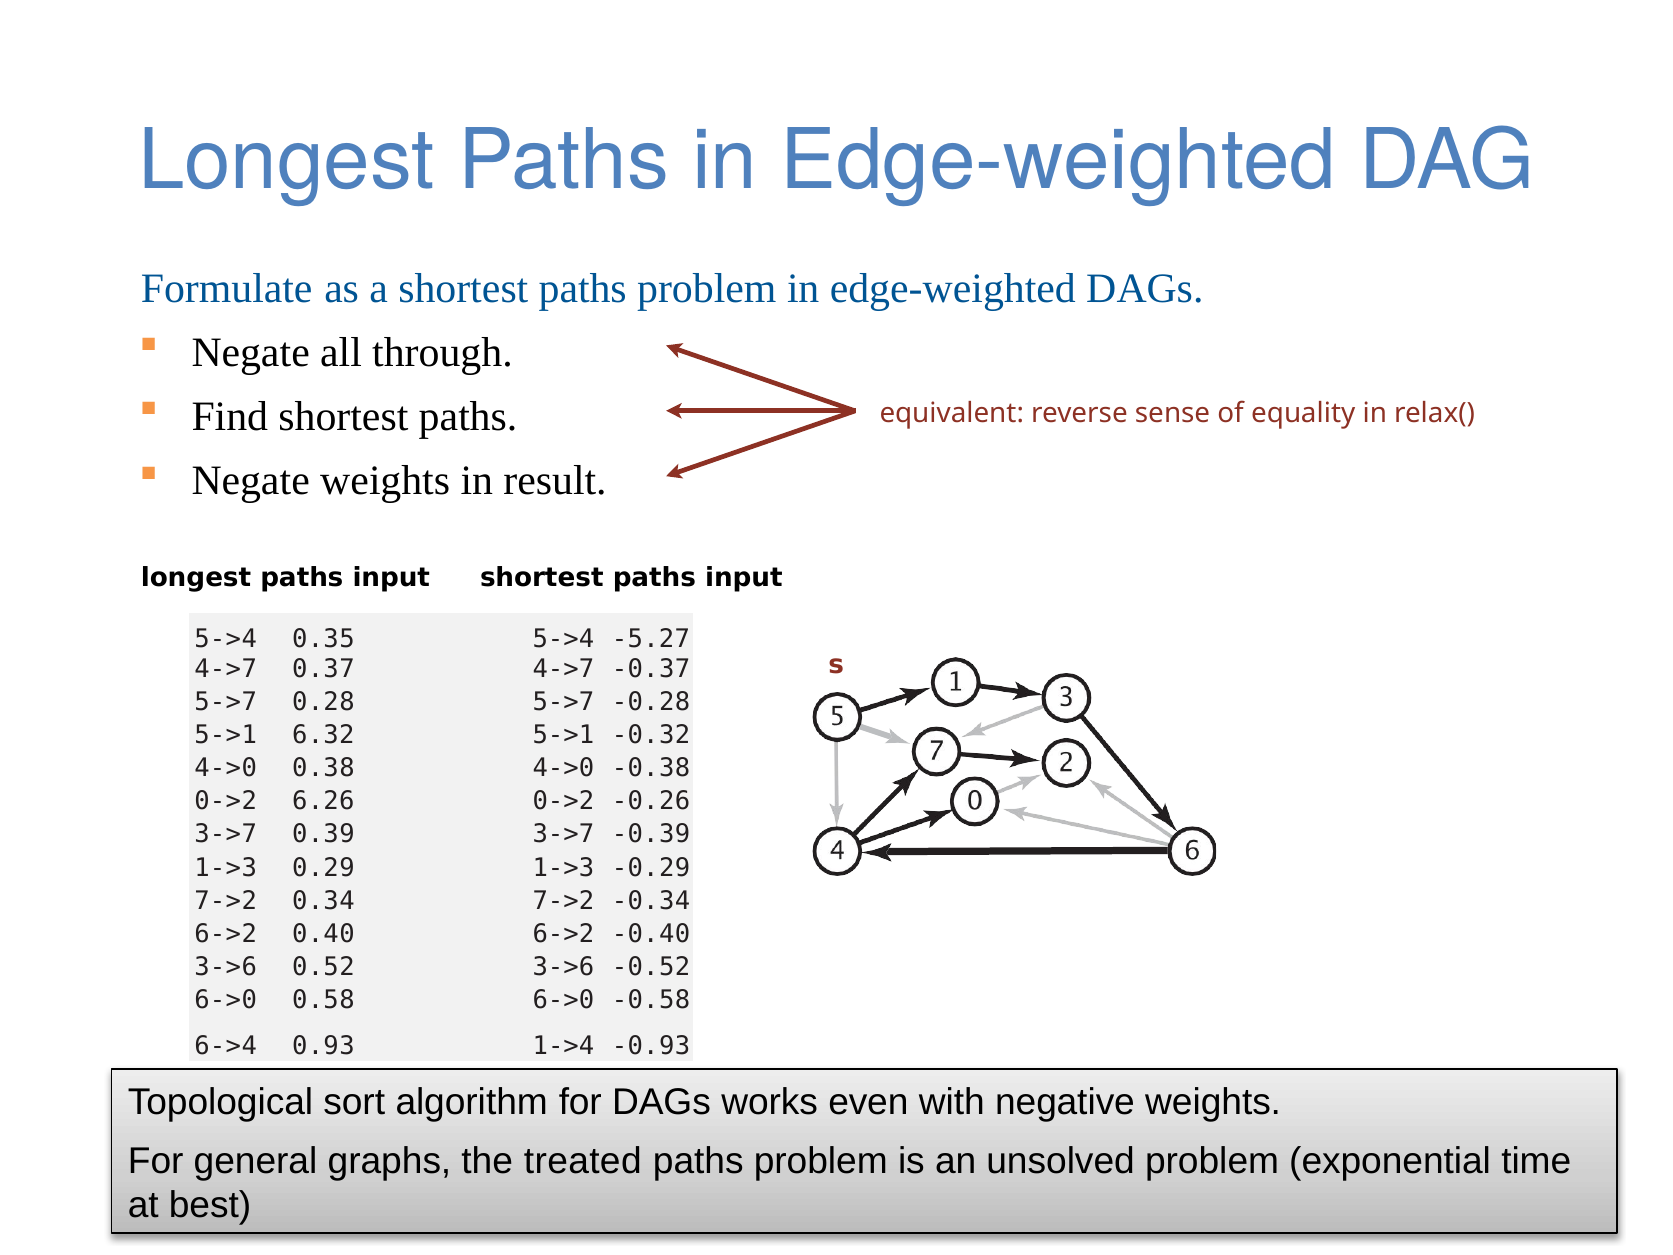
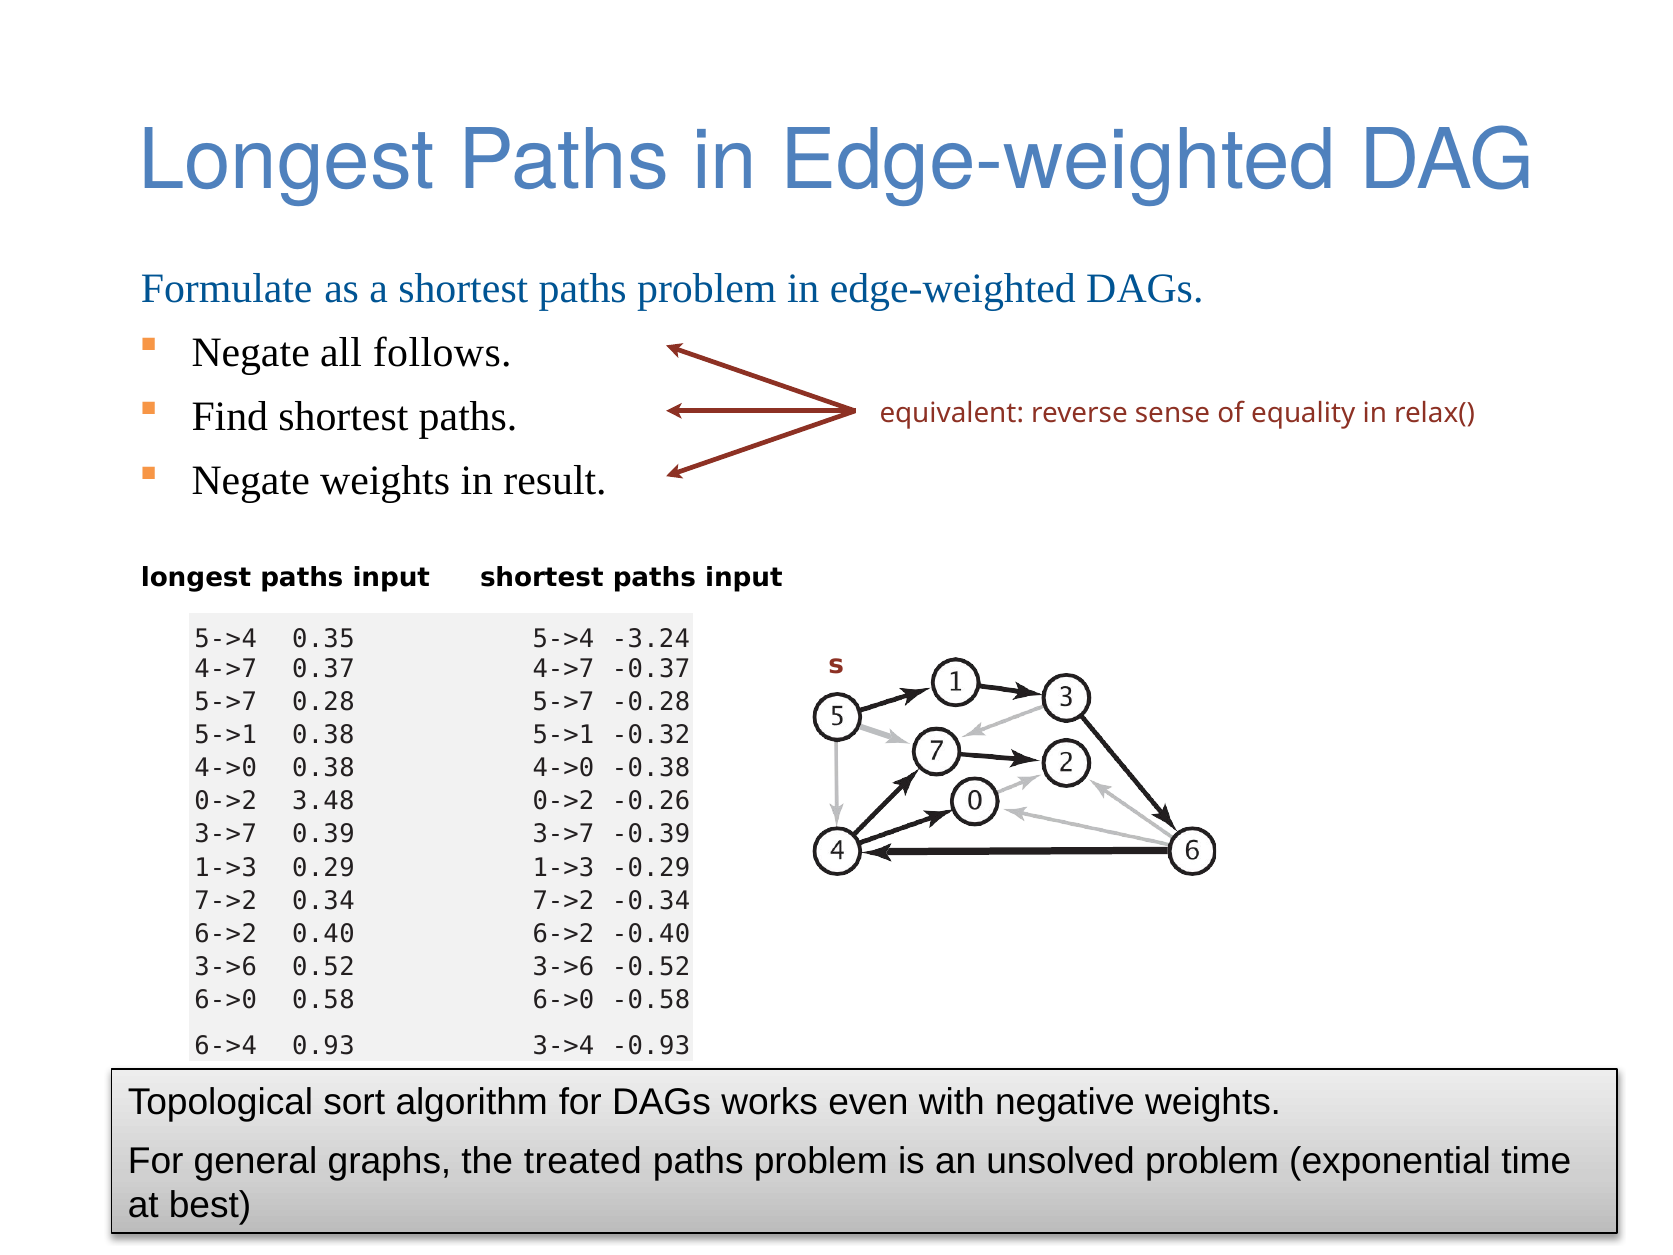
through: through -> follows
-5.27: -5.27 -> -3.24
5->1 6.32: 6.32 -> 0.38
6.26: 6.26 -> 3.48
1->4: 1->4 -> 3->4
